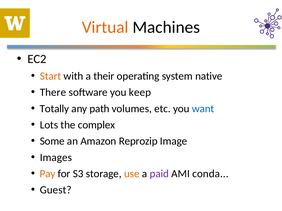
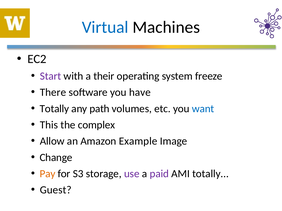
Virtual colour: orange -> blue
Start colour: orange -> purple
native: native -> freeze
keep: keep -> have
Lots: Lots -> This
Some: Some -> Allow
Reprozip: Reprozip -> Example
Images: Images -> Change
use colour: orange -> purple
AMI conda: conda -> totally
